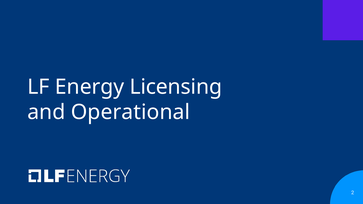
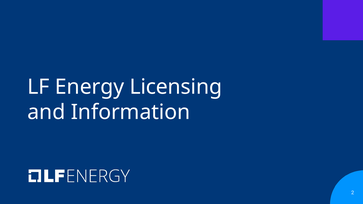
Operational: Operational -> Information
